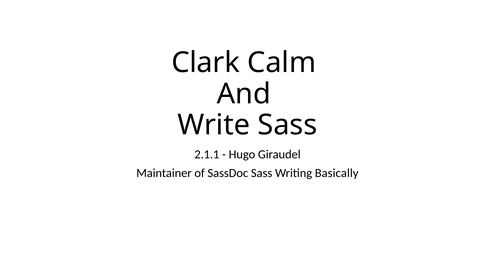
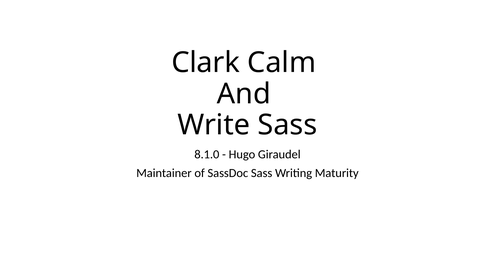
2.1.1: 2.1.1 -> 8.1.0
Basically: Basically -> Maturity
